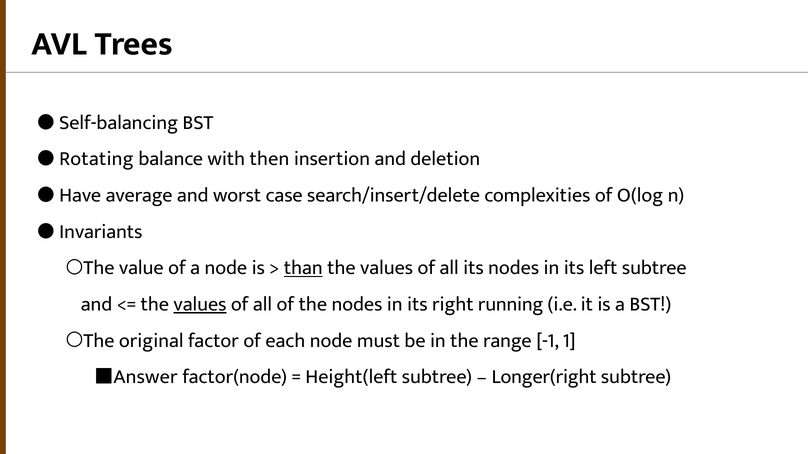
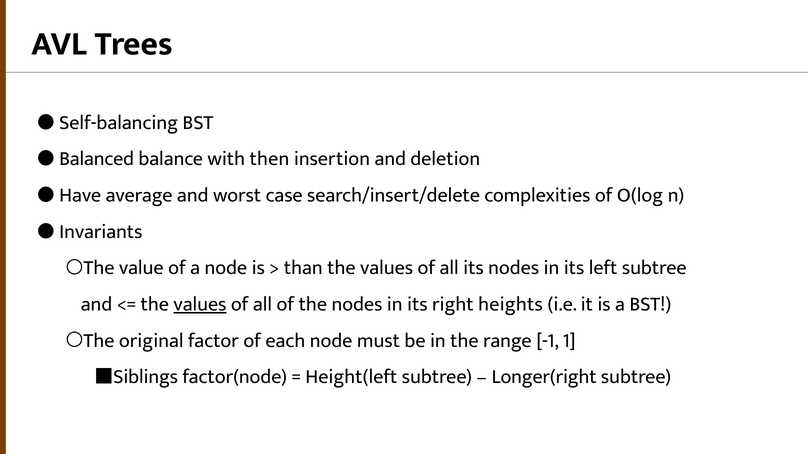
Rotating: Rotating -> Balanced
than underline: present -> none
running: running -> heights
Answer: Answer -> Siblings
